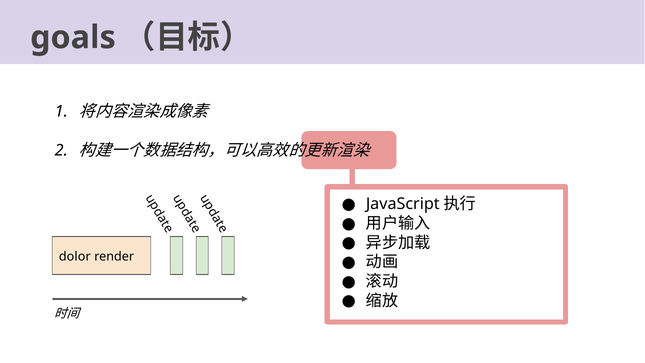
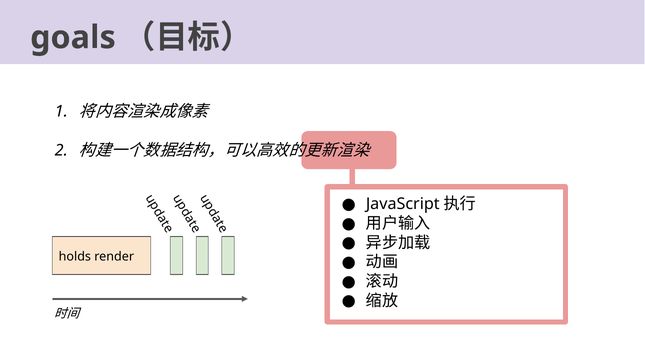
dolor: dolor -> holds
